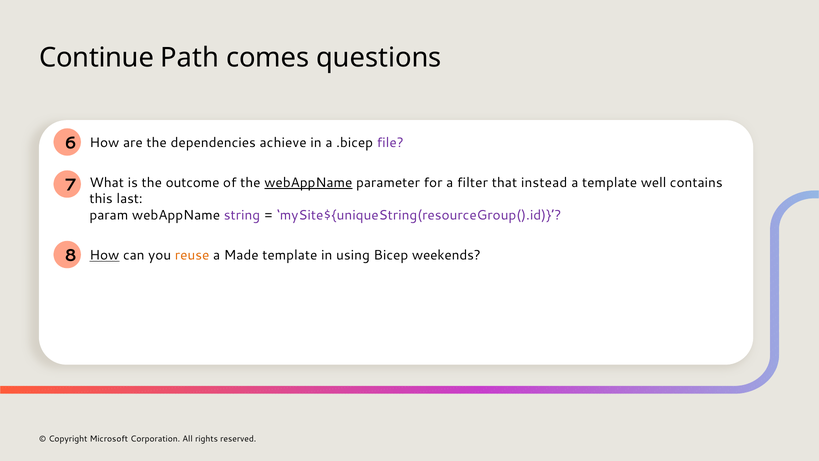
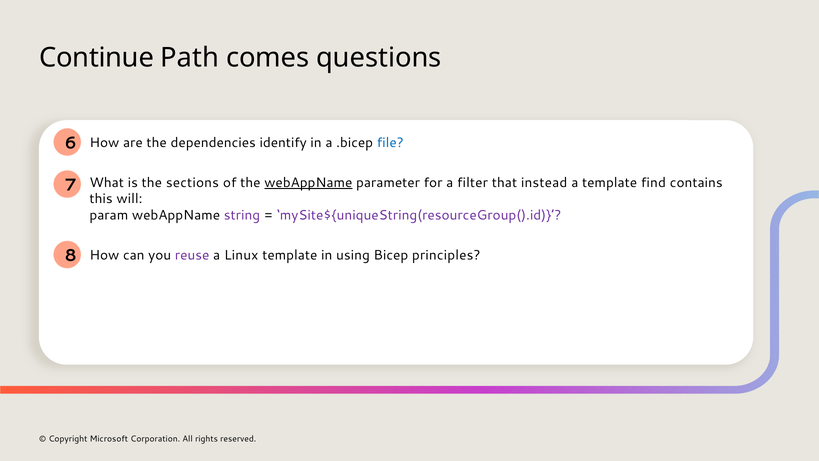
achieve: achieve -> identify
file colour: purple -> blue
outcome: outcome -> sections
well: well -> find
last: last -> will
How at (104, 255) underline: present -> none
reuse colour: orange -> purple
Made: Made -> Linux
weekends: weekends -> principles
